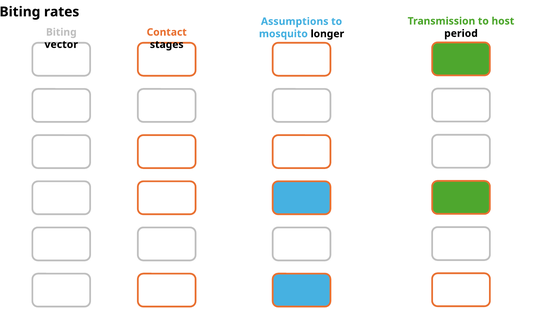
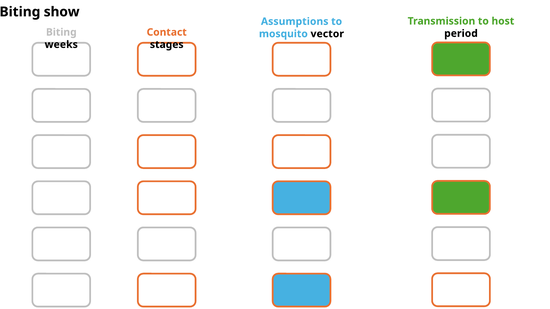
rates: rates -> show
longer: longer -> vector
vector: vector -> weeks
